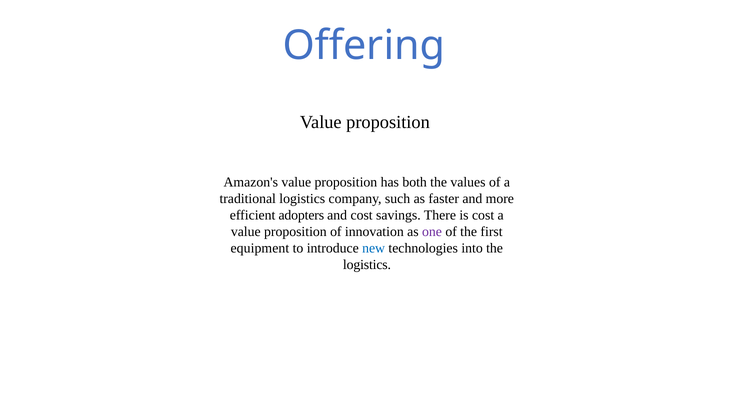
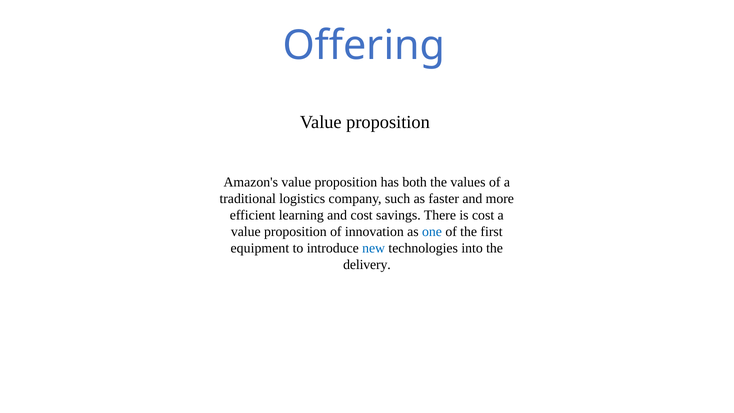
adopters: adopters -> learning
one colour: purple -> blue
logistics at (367, 265): logistics -> delivery
